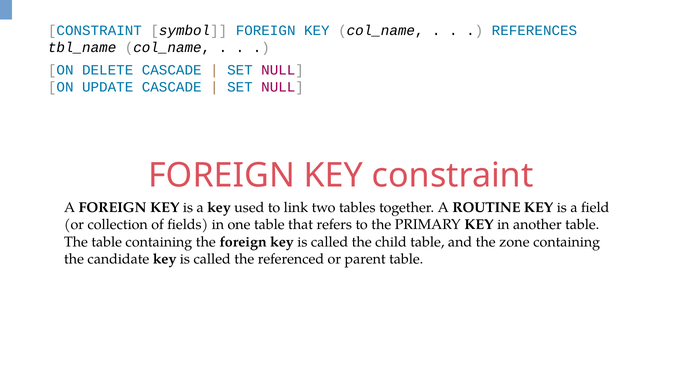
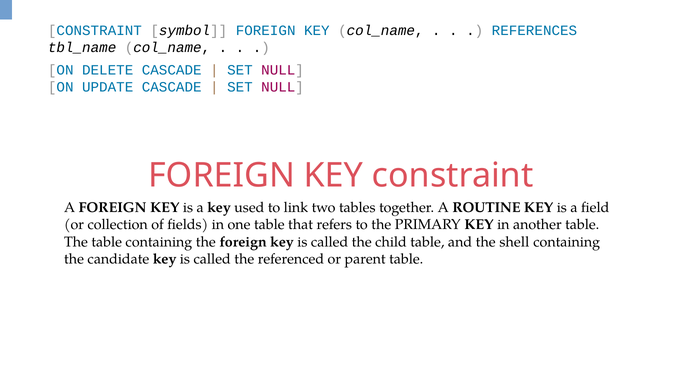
zone: zone -> shell
